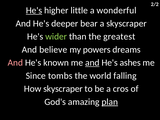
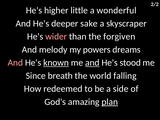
He's at (34, 10) underline: present -> none
bear: bear -> sake
wider colour: light green -> pink
greatest: greatest -> forgiven
believe: believe -> melody
known underline: none -> present
ashes: ashes -> stood
tombs: tombs -> breath
How skyscraper: skyscraper -> redeemed
cros: cros -> side
